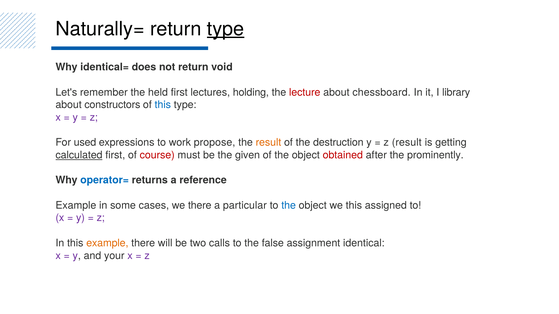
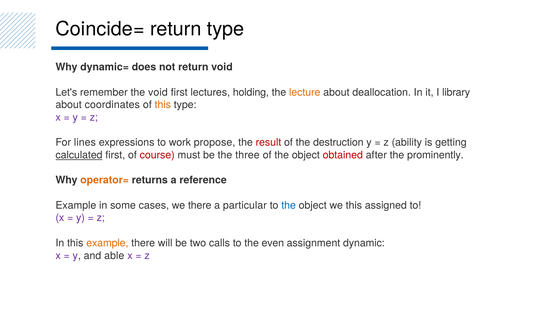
Naturally=: Naturally= -> Coincide=
type at (226, 29) underline: present -> none
identical=: identical= -> dynamic=
the held: held -> void
lecture colour: red -> orange
chessboard: chessboard -> deallocation
constructors: constructors -> coordinates
this at (163, 105) colour: blue -> orange
used: used -> lines
result at (268, 143) colour: orange -> red
z result: result -> ability
given: given -> three
operator= colour: blue -> orange
false: false -> even
identical: identical -> dynamic
your: your -> able
